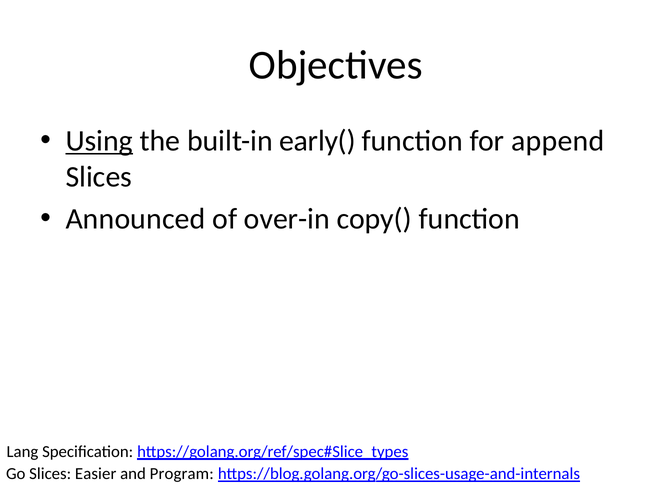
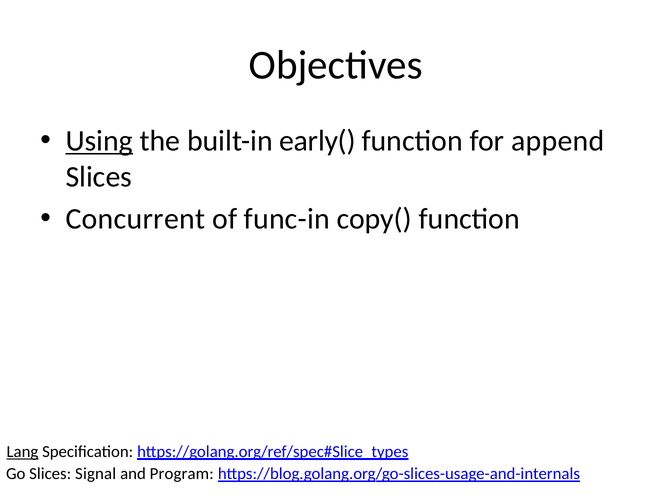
Announced: Announced -> Concurrent
over-in: over-in -> func-in
Lang underline: none -> present
Easier: Easier -> Signal
